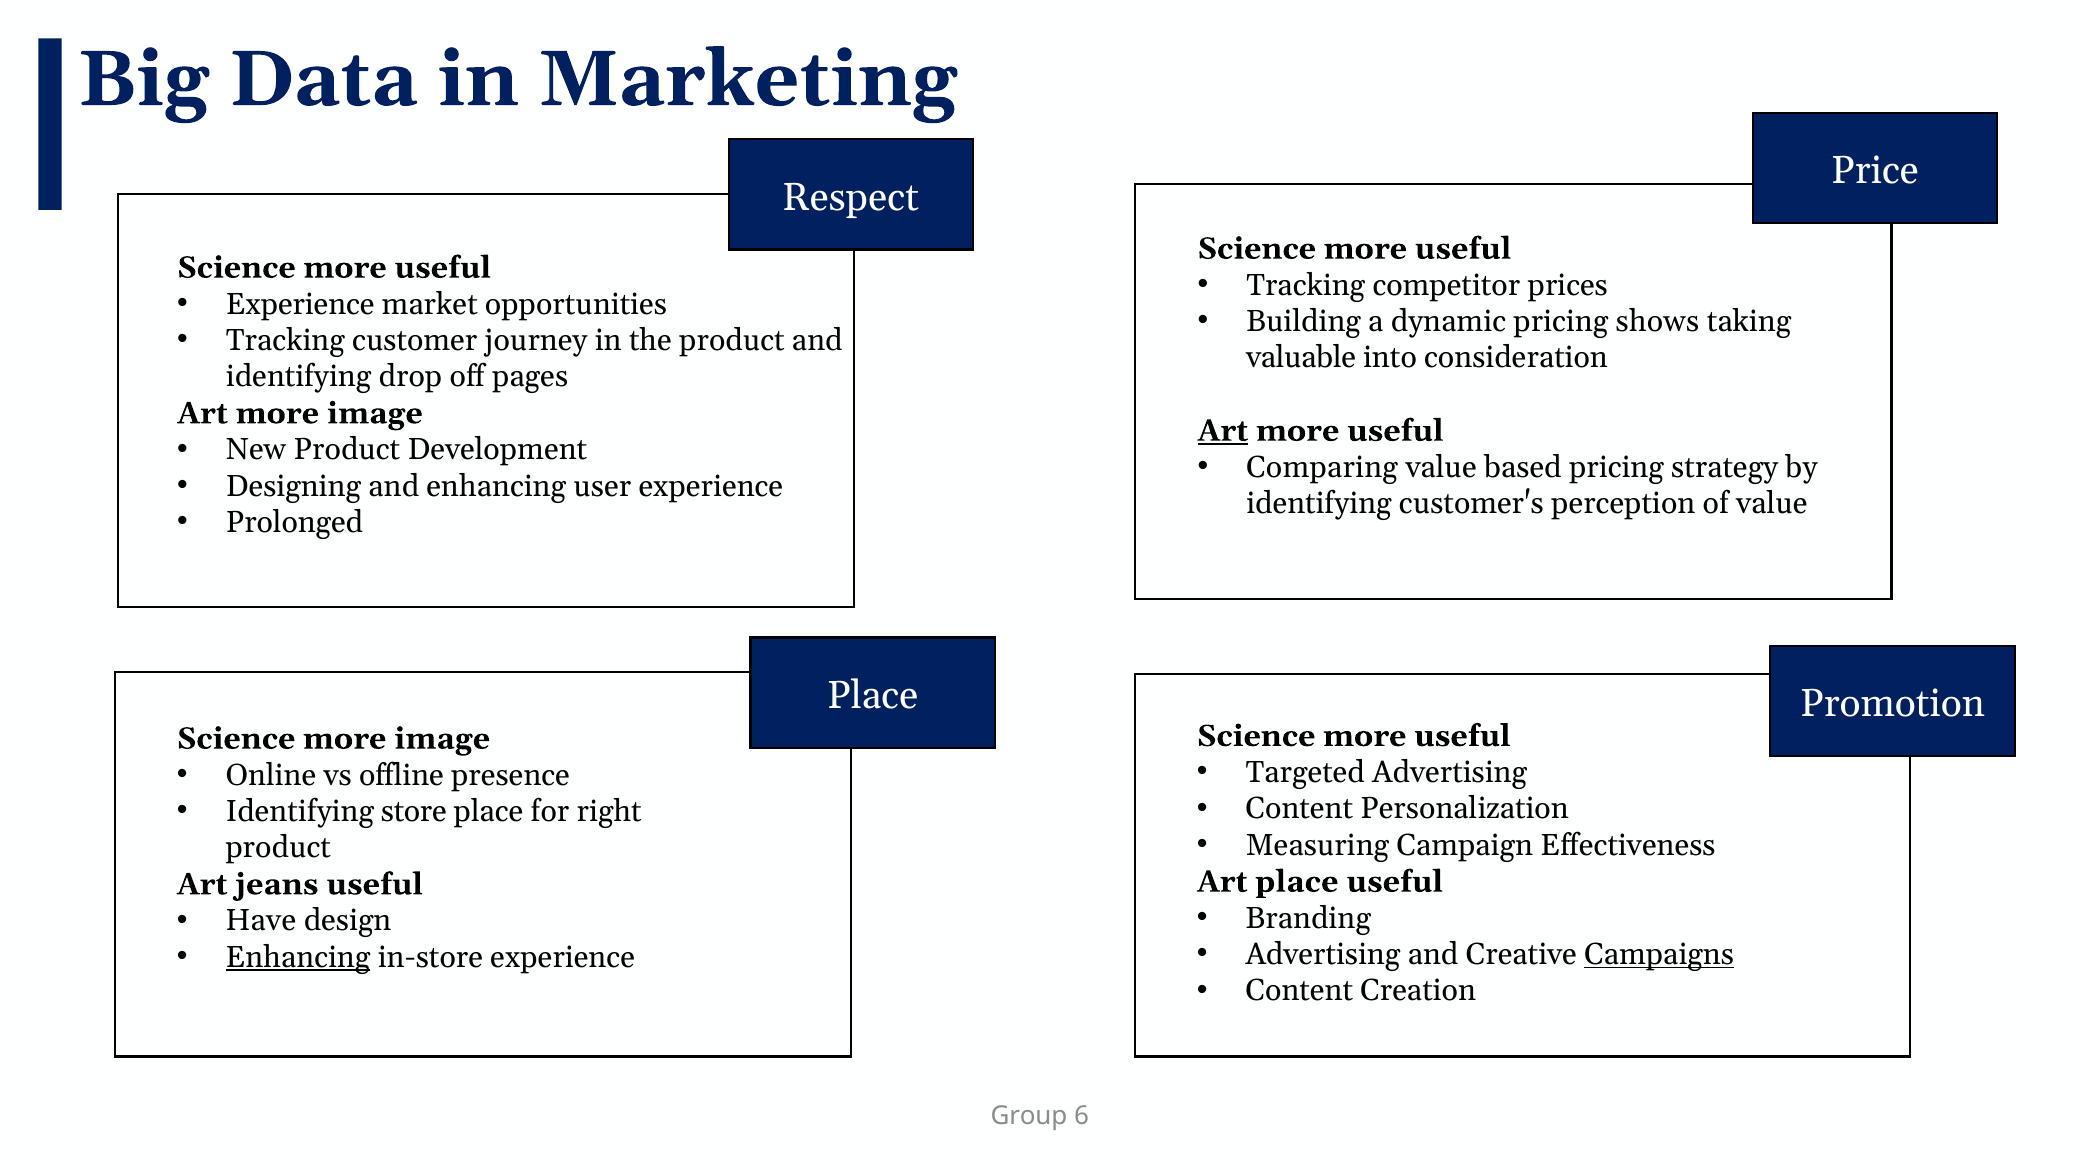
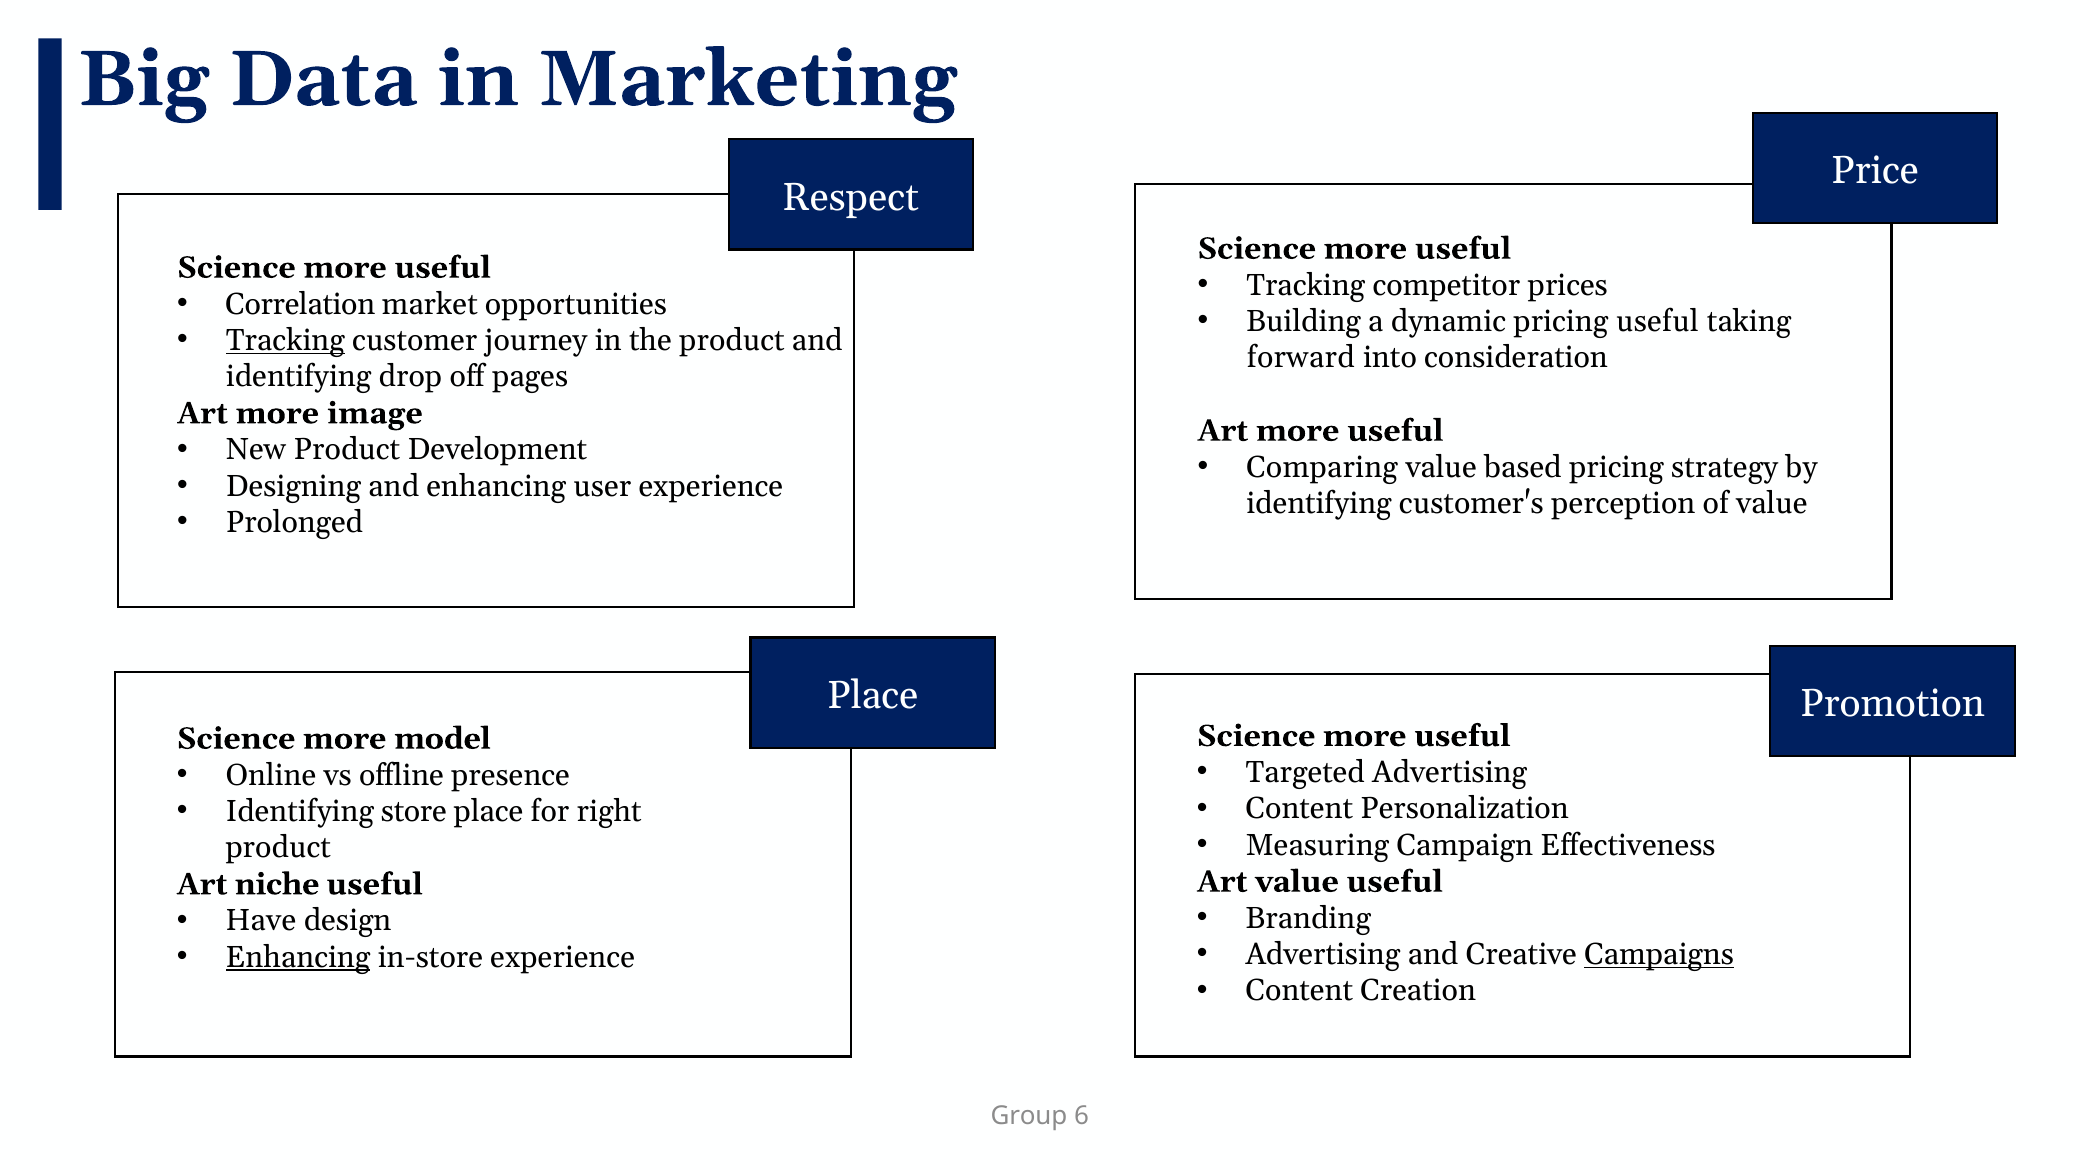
Experience at (300, 304): Experience -> Correlation
pricing shows: shows -> useful
Tracking at (285, 340) underline: none -> present
valuable: valuable -> forward
Art at (1223, 431) underline: present -> none
Science more image: image -> model
Art place: place -> value
jeans: jeans -> niche
